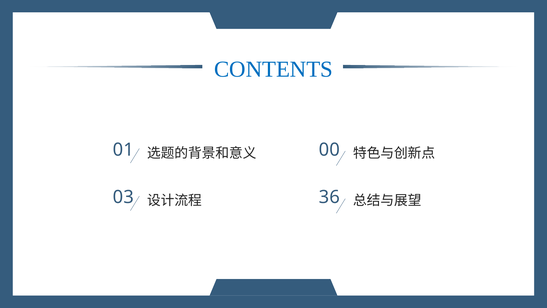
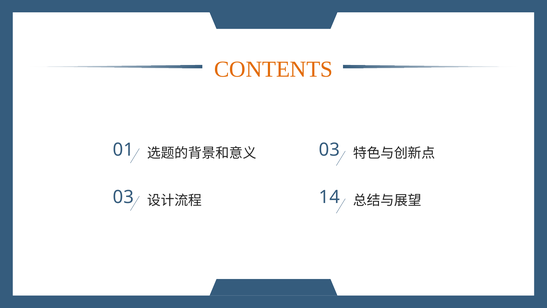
CONTENTS colour: blue -> orange
00 at (329, 150): 00 -> 03
36: 36 -> 14
